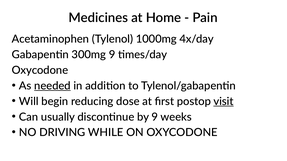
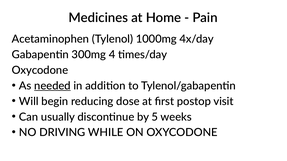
300mg 9: 9 -> 4
visit underline: present -> none
by 9: 9 -> 5
